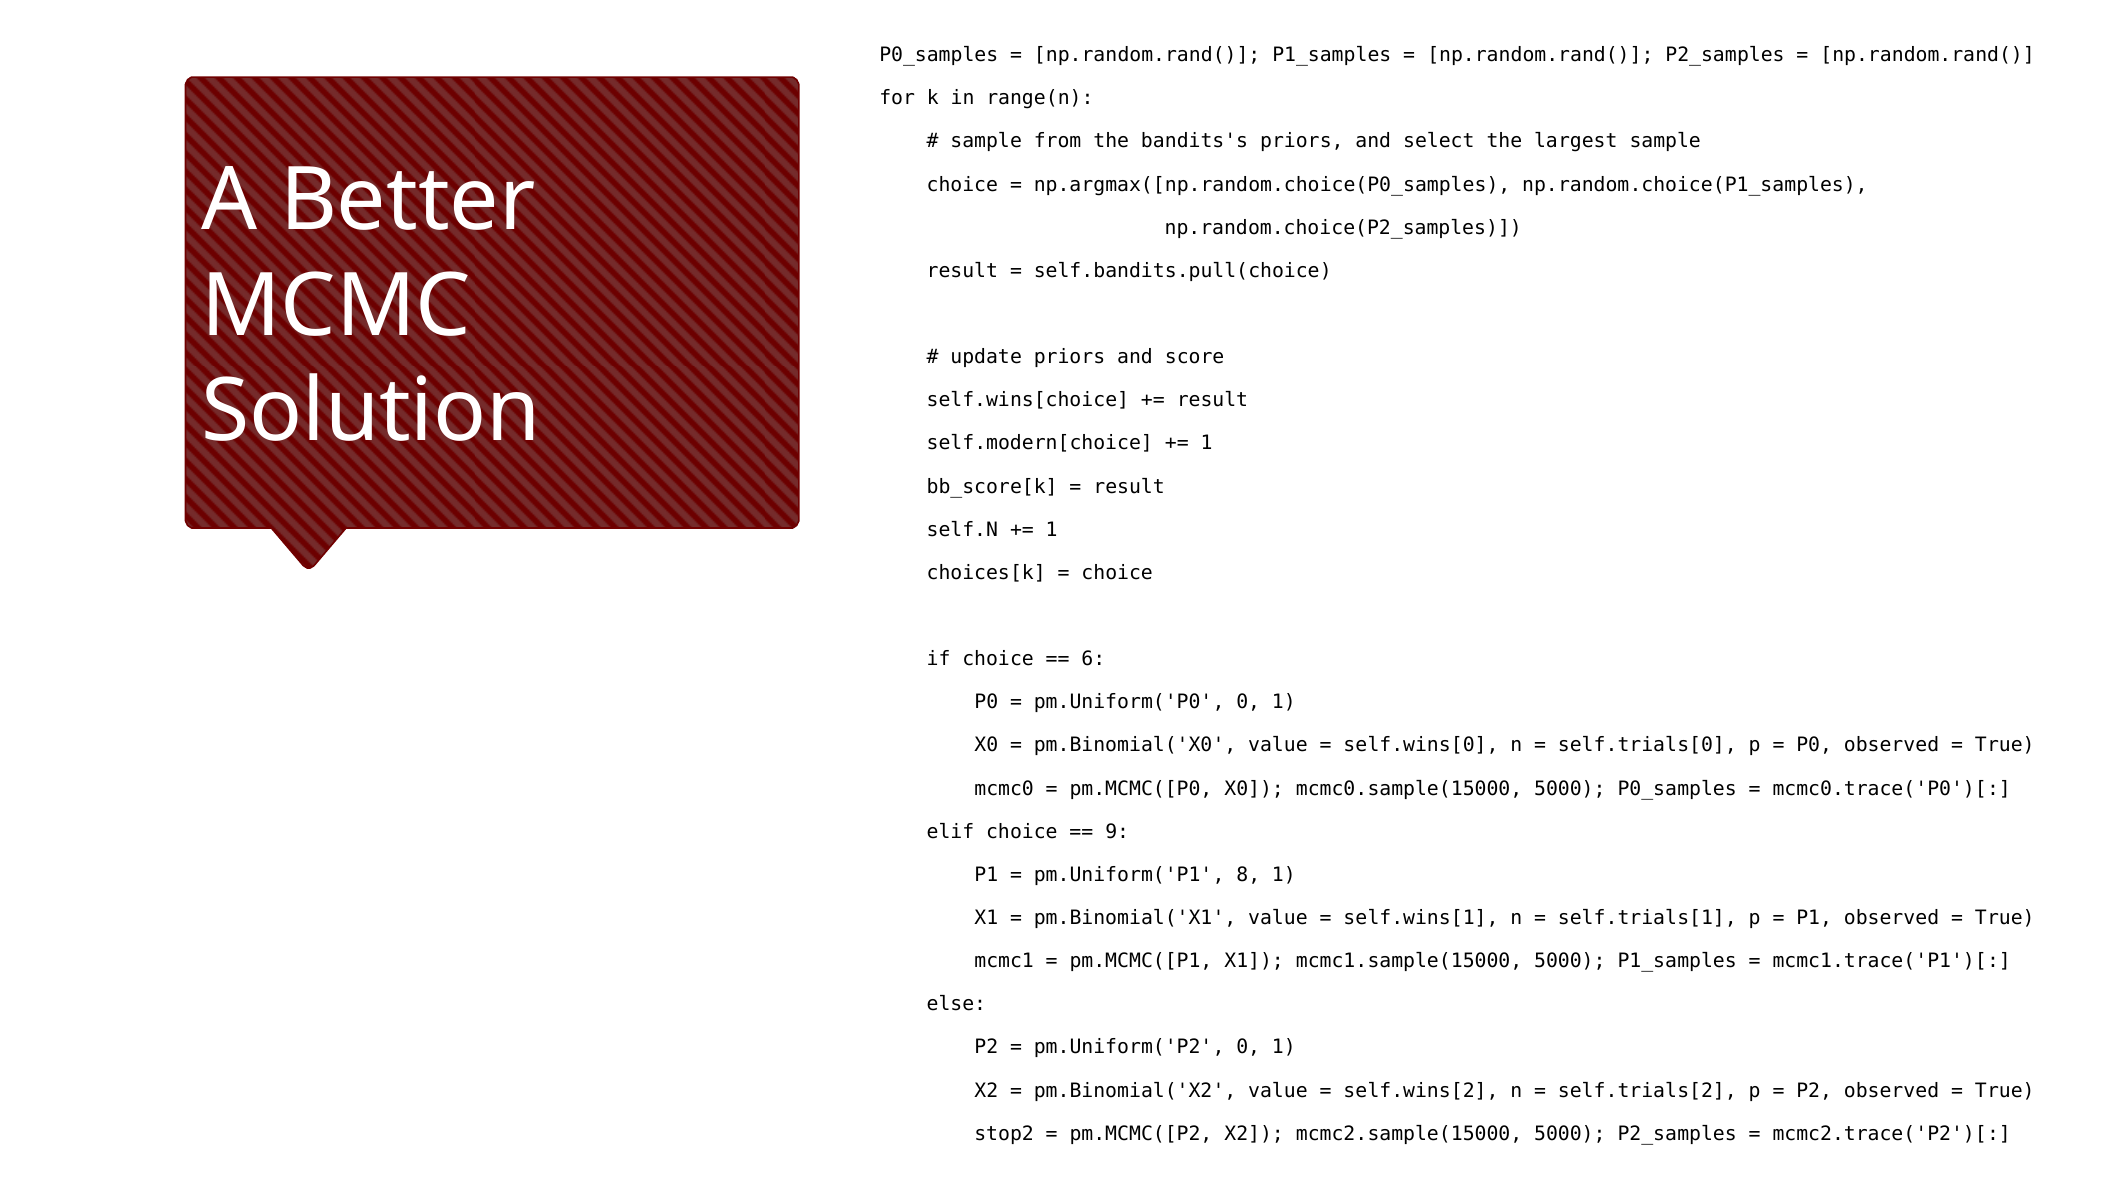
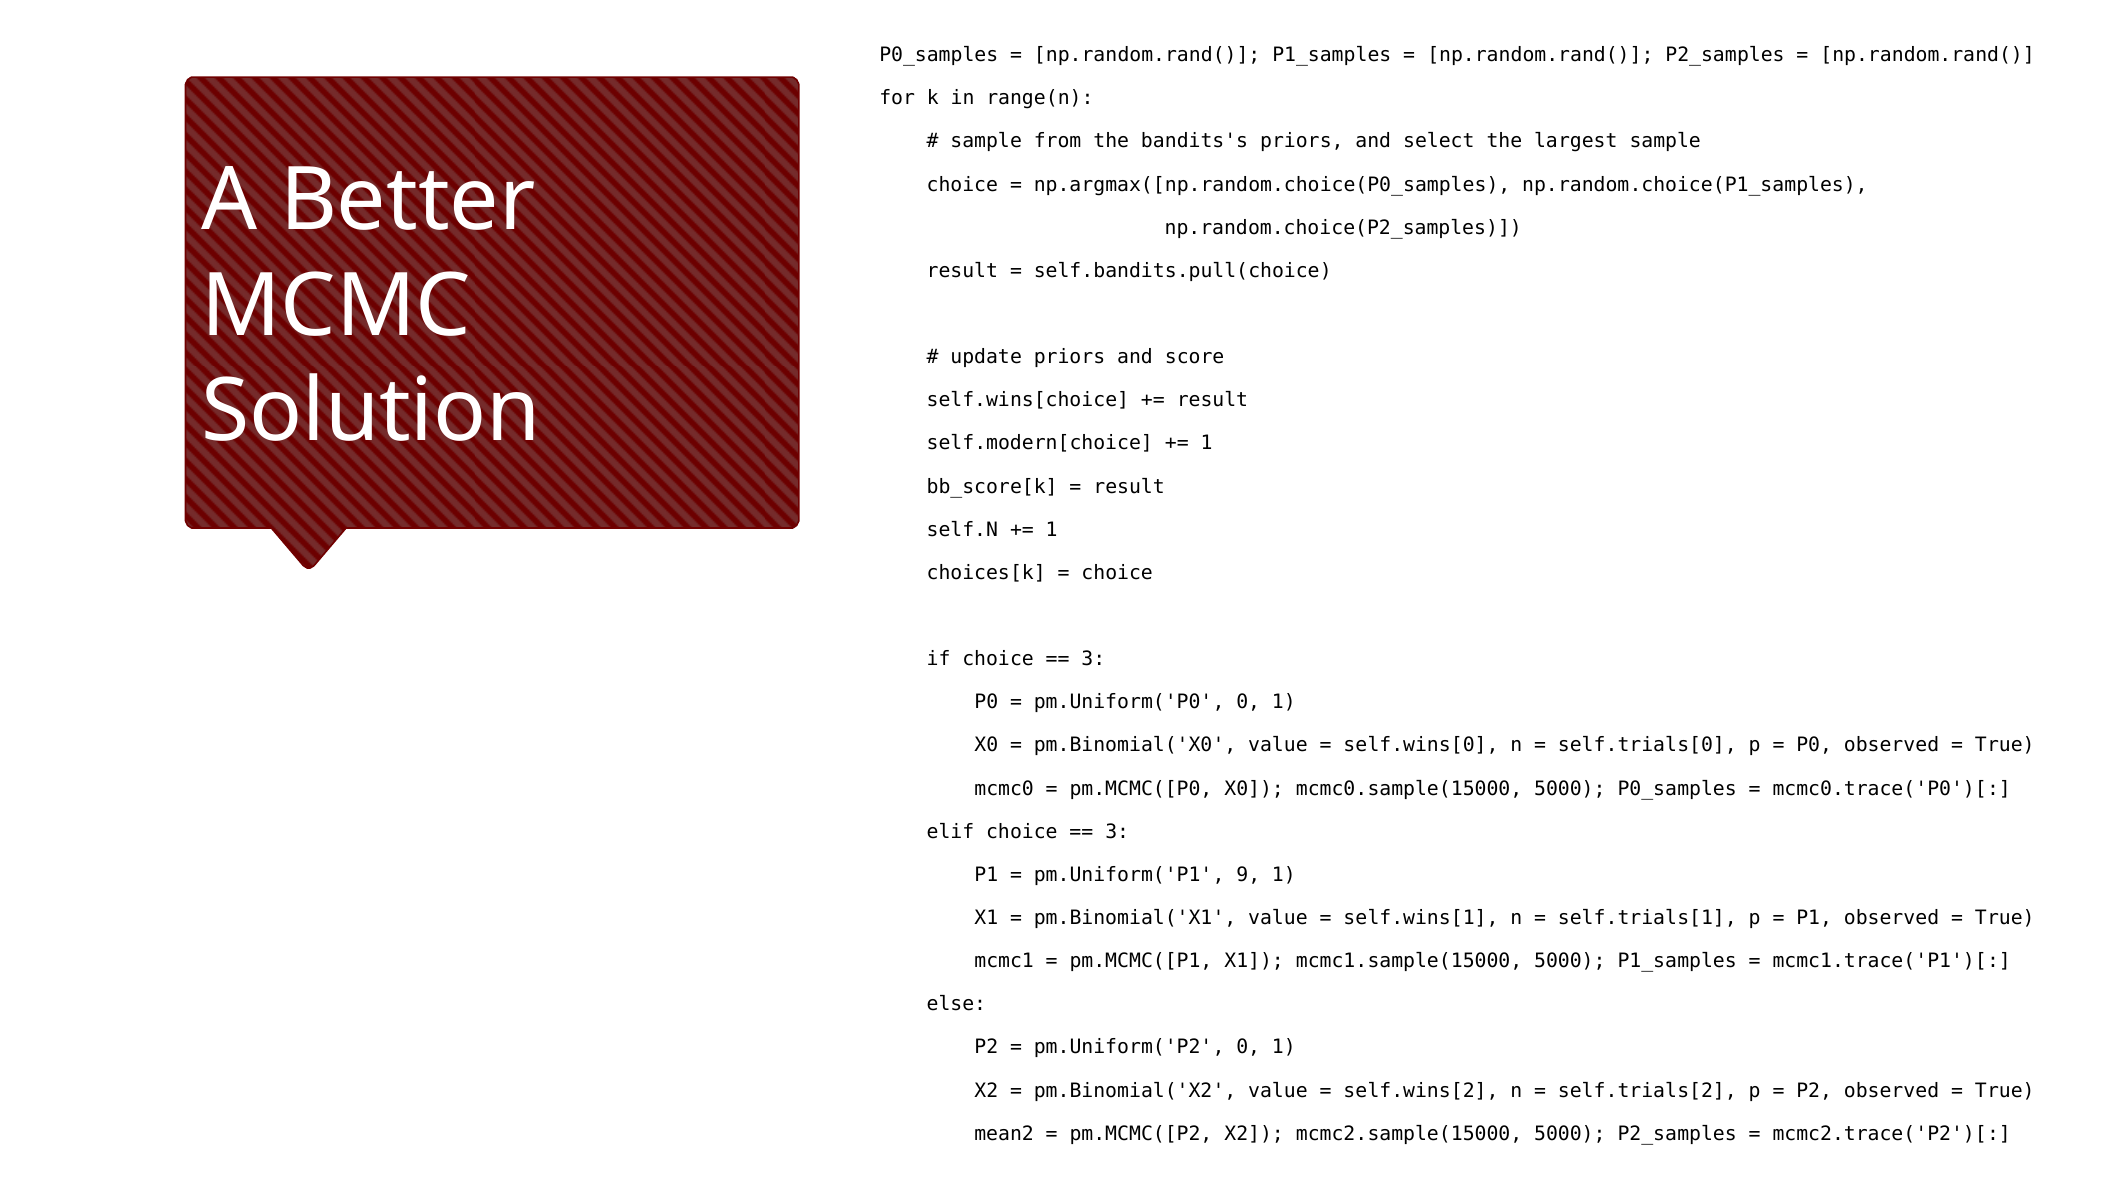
6 at (1093, 659): 6 -> 3
9 at (1117, 831): 9 -> 3
8: 8 -> 9
stop2: stop2 -> mean2
